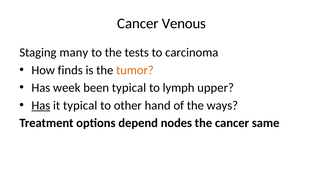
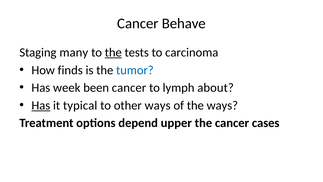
Venous: Venous -> Behave
the at (113, 52) underline: none -> present
tumor colour: orange -> blue
been typical: typical -> cancer
upper: upper -> about
other hand: hand -> ways
nodes: nodes -> upper
same: same -> cases
